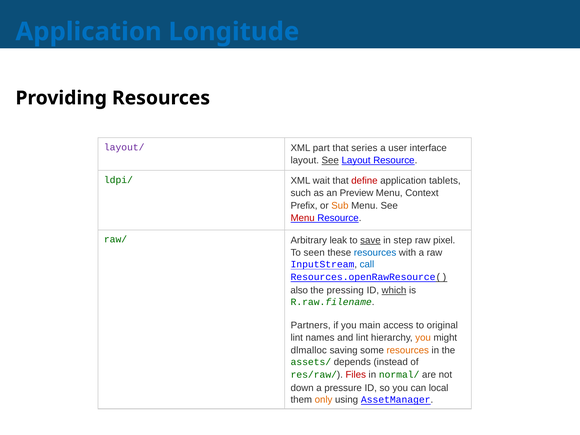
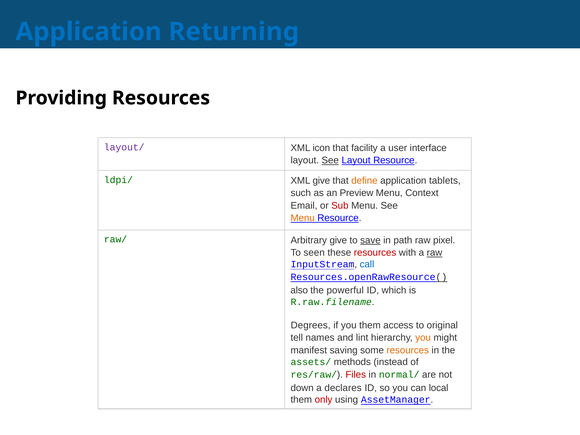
Longitude: Longitude -> Returning
part: part -> icon
series: series -> facility
XML wait: wait -> give
define colour: red -> orange
Prefix: Prefix -> Email
Sub colour: orange -> red
Menu at (303, 218) colour: red -> orange
Arbitrary leak: leak -> give
step: step -> path
resources at (375, 253) colour: blue -> red
raw at (434, 253) underline: none -> present
pressing: pressing -> powerful
which underline: present -> none
Partners: Partners -> Degrees
you main: main -> them
lint at (297, 338): lint -> tell
dlmalloc: dlmalloc -> manifest
depends: depends -> methods
pressure: pressure -> declares
only colour: orange -> red
